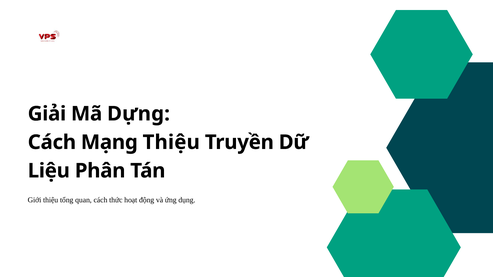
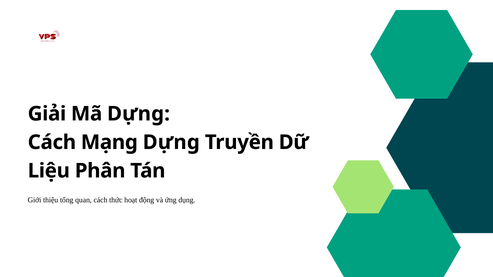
Mạng Thiệu: Thiệu -> Dựng
